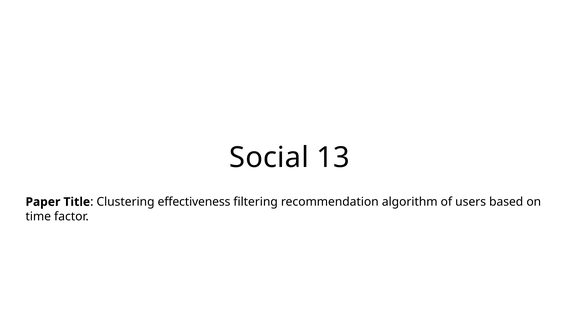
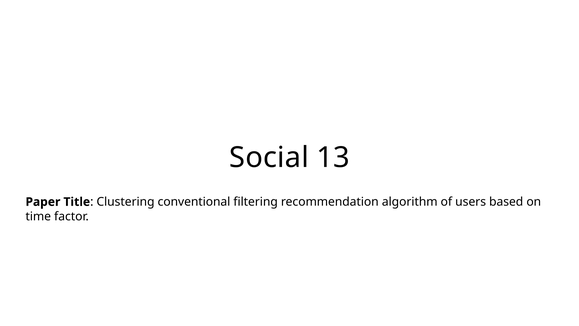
effectiveness: effectiveness -> conventional
